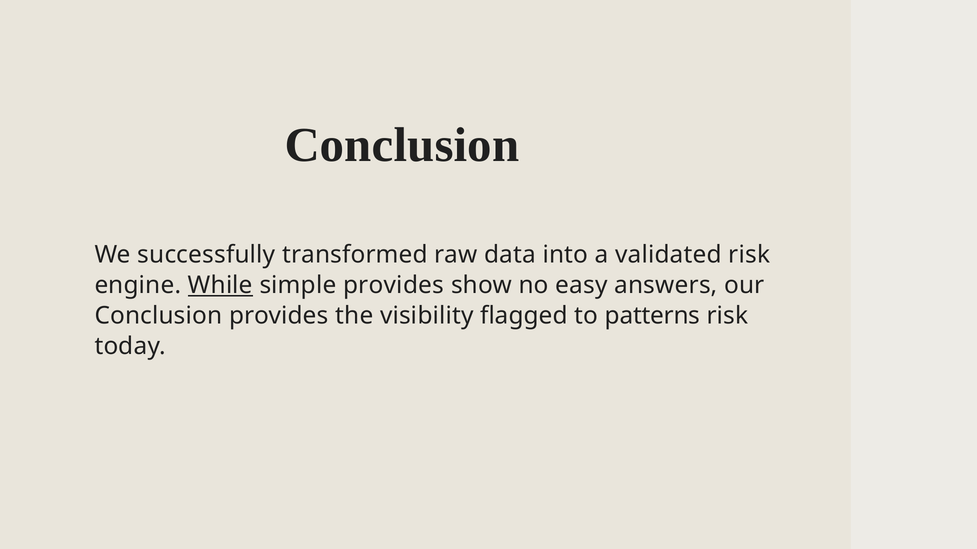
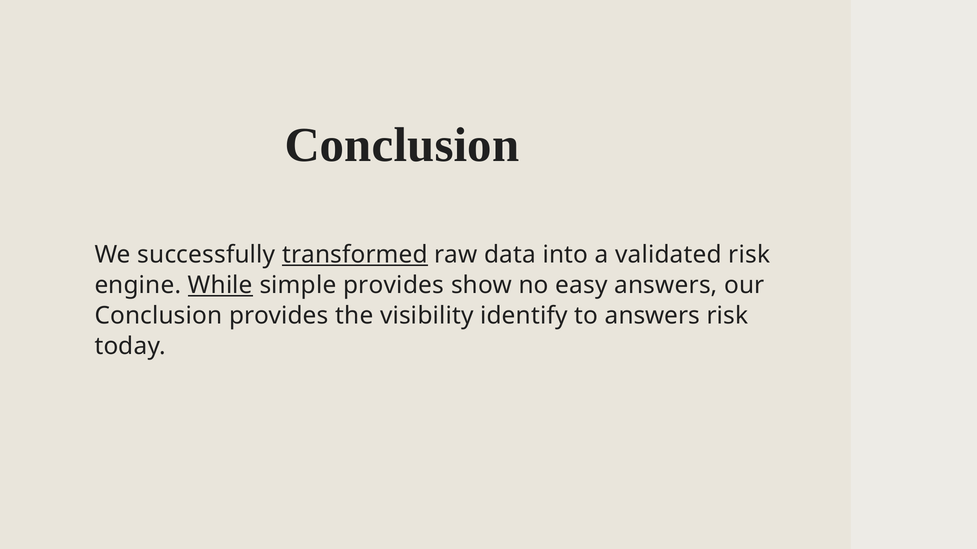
transformed underline: none -> present
flagged: flagged -> identify
to patterns: patterns -> answers
